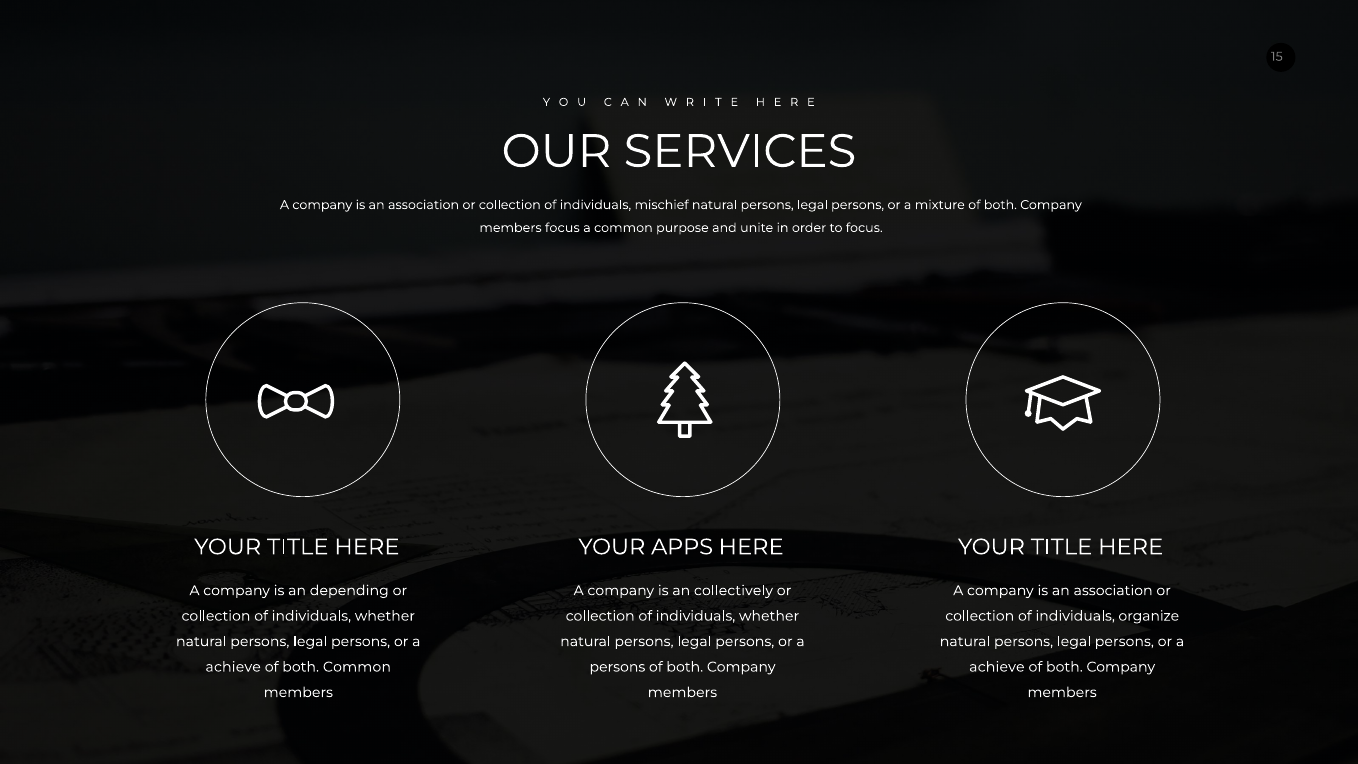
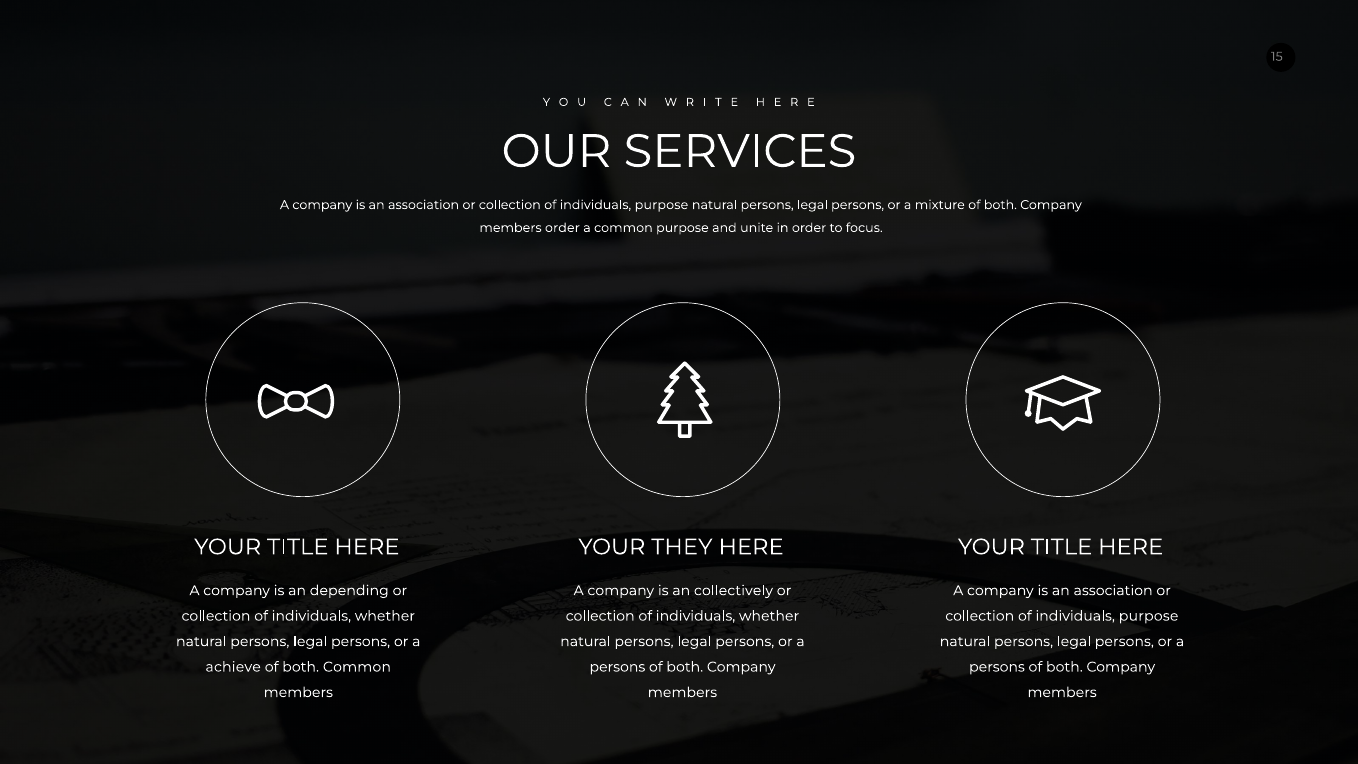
mischief at (662, 205): mischief -> purpose
members focus: focus -> order
APPS: APPS -> THEY
organize at (1149, 616): organize -> purpose
achieve at (997, 667): achieve -> persons
